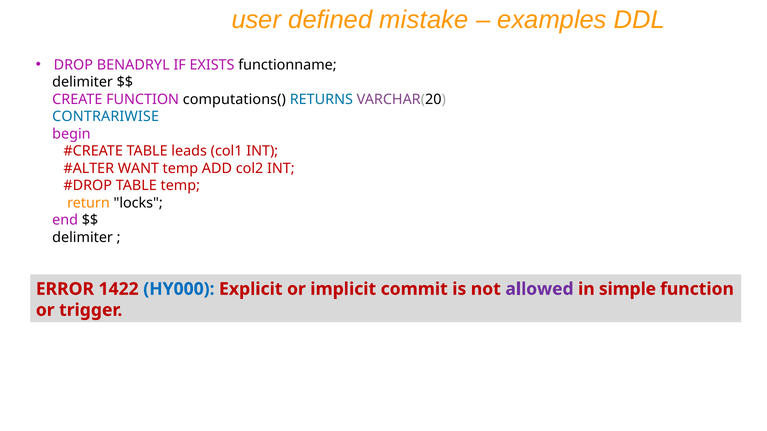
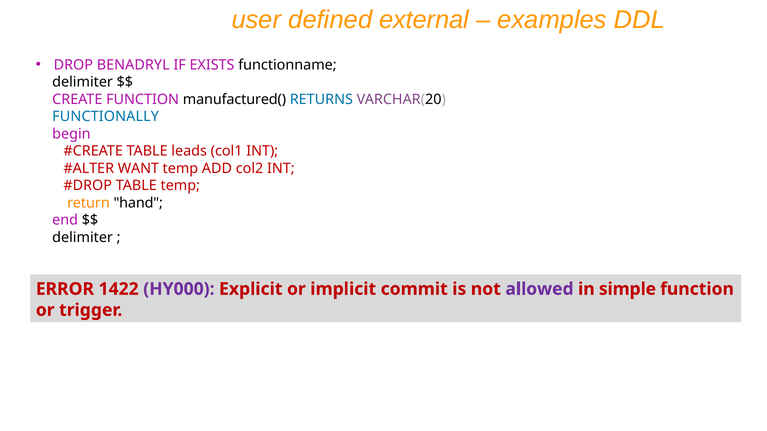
mistake: mistake -> external
computations(: computations( -> manufactured(
CONTRARIWISE: CONTRARIWISE -> FUNCTIONALLY
locks: locks -> hand
HY000 colour: blue -> purple
